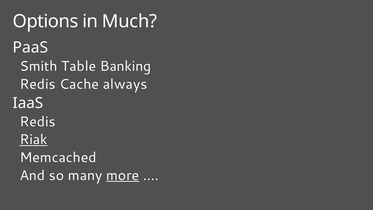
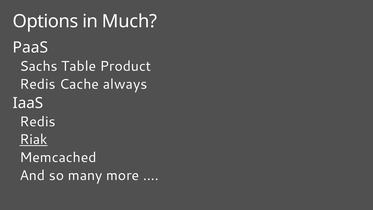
Smith: Smith -> Sachs
Banking: Banking -> Product
more underline: present -> none
